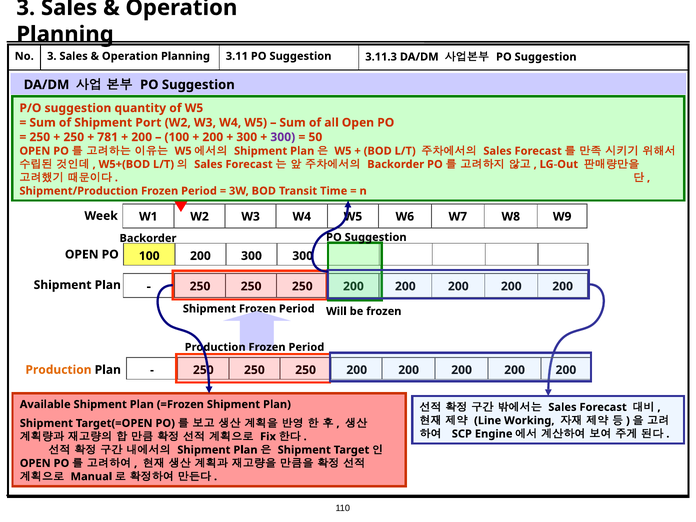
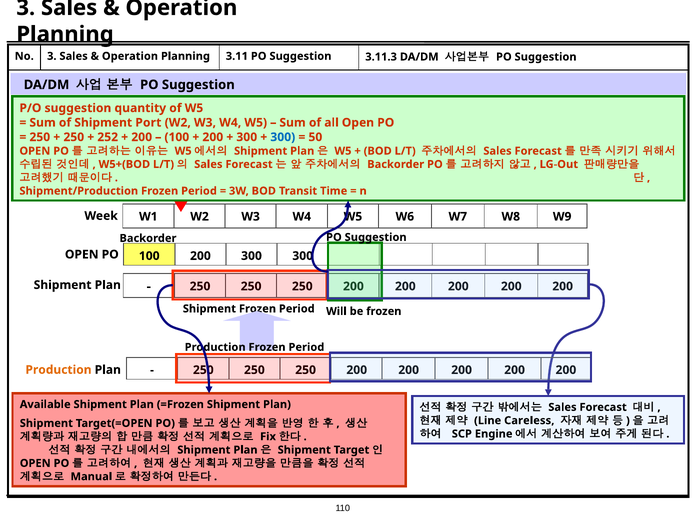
781: 781 -> 252
300 at (283, 137) colour: purple -> blue
Working: Working -> Careless
